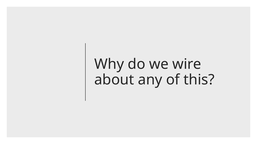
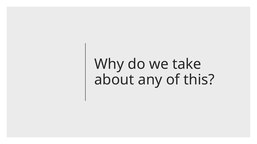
wire: wire -> take
